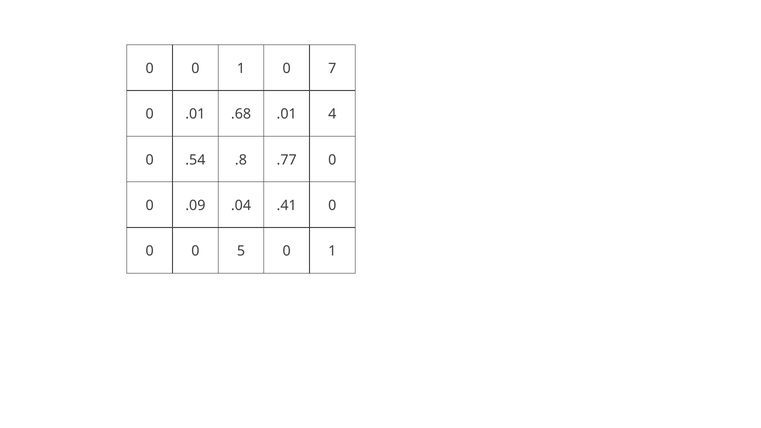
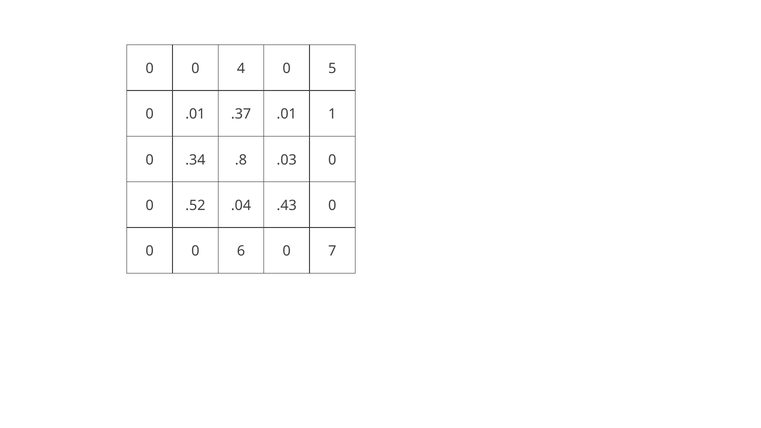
0 0 1: 1 -> 4
7: 7 -> 5
.68: .68 -> .37
4: 4 -> 1
.54: .54 -> .34
.77: .77 -> .03
.09: .09 -> .52
.41: .41 -> .43
5: 5 -> 6
1 at (332, 251): 1 -> 7
